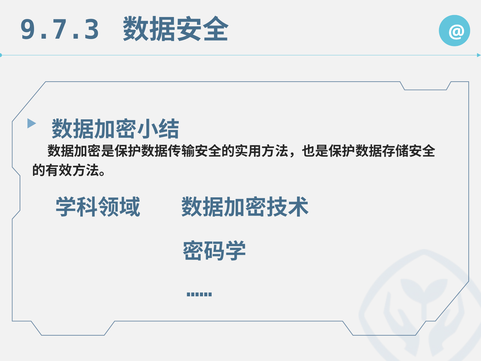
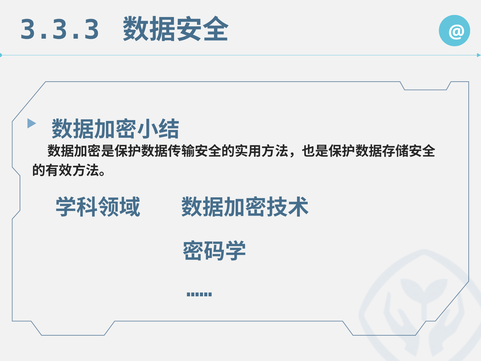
9.7.3: 9.7.3 -> 3.3.3
